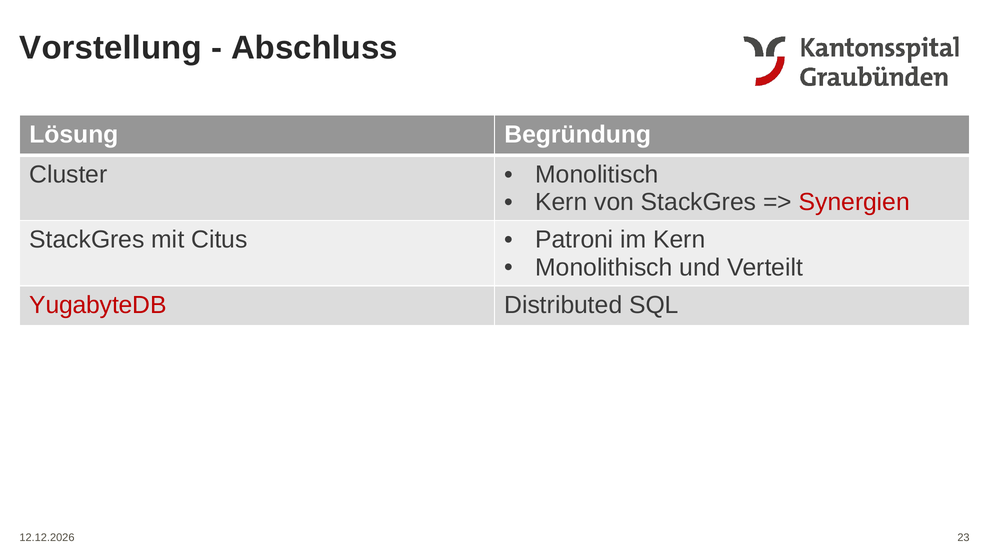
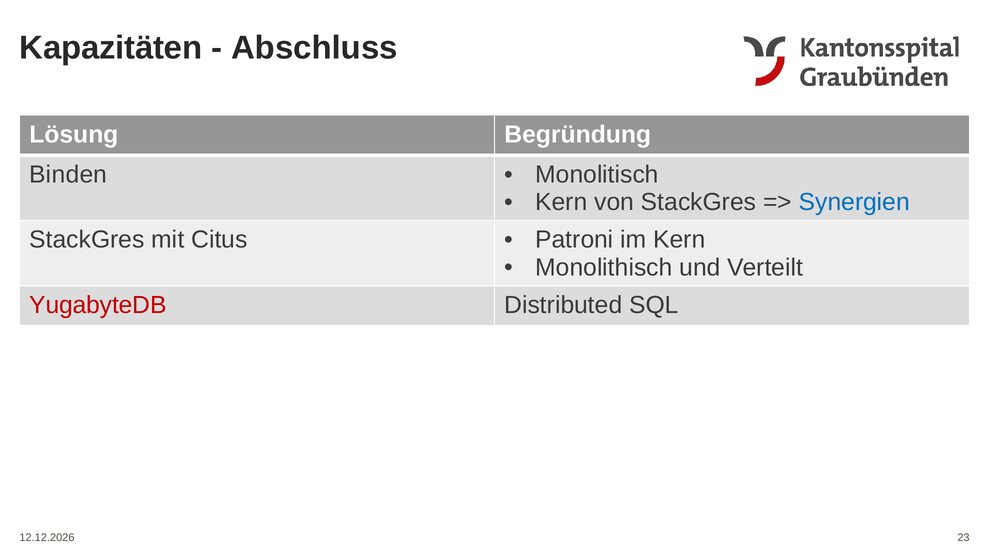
Vorstellung: Vorstellung -> Kapazitäten
Cluster: Cluster -> Binden
Synergien colour: red -> blue
